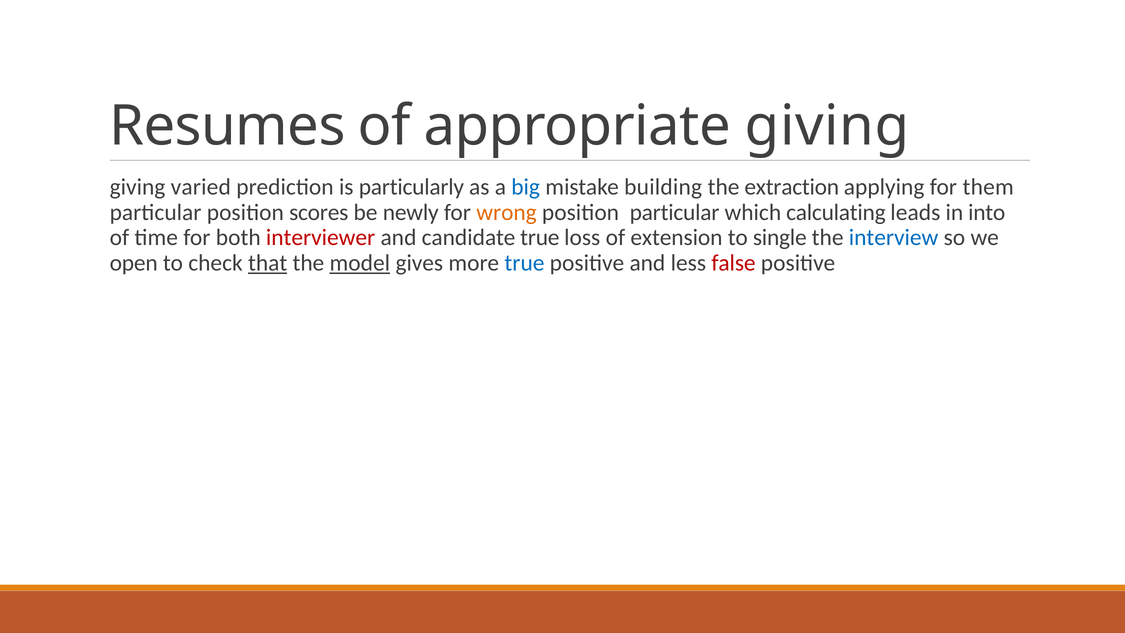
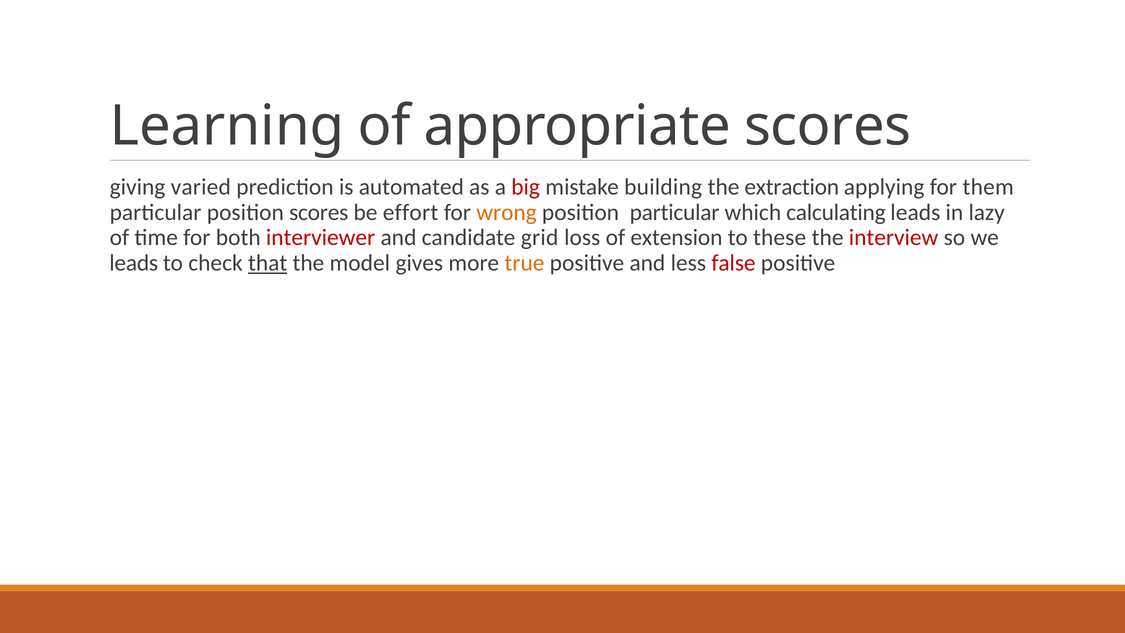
Resumes: Resumes -> Learning
appropriate giving: giving -> scores
particularly: particularly -> automated
big colour: blue -> red
newly: newly -> effort
into: into -> lazy
candidate true: true -> grid
single: single -> these
interview colour: blue -> red
open at (134, 263): open -> leads
model underline: present -> none
true at (524, 263) colour: blue -> orange
